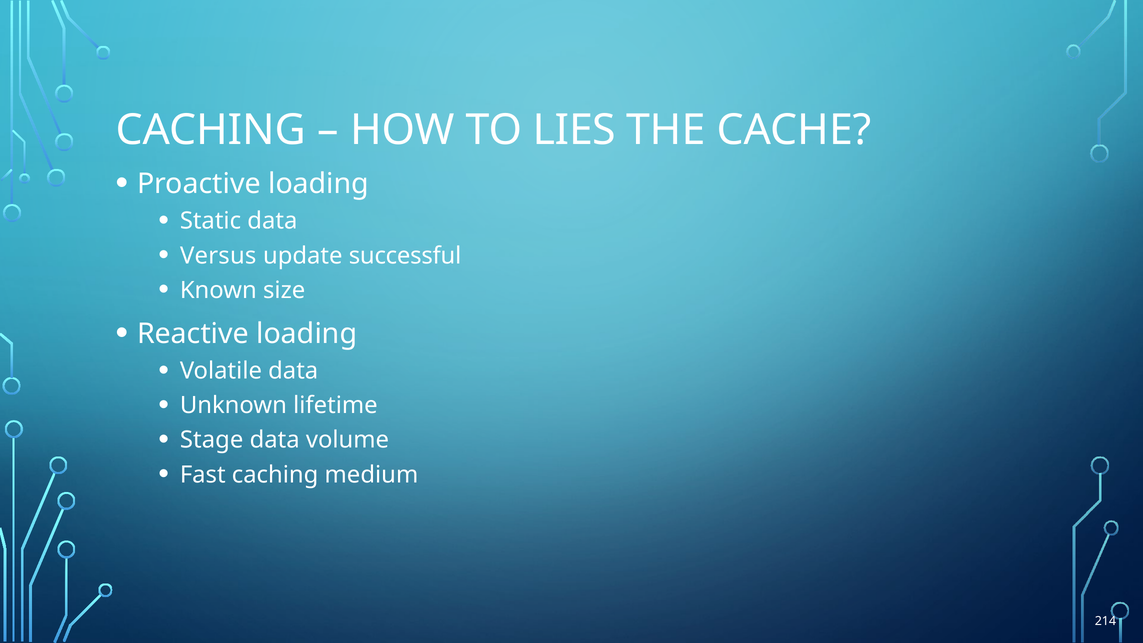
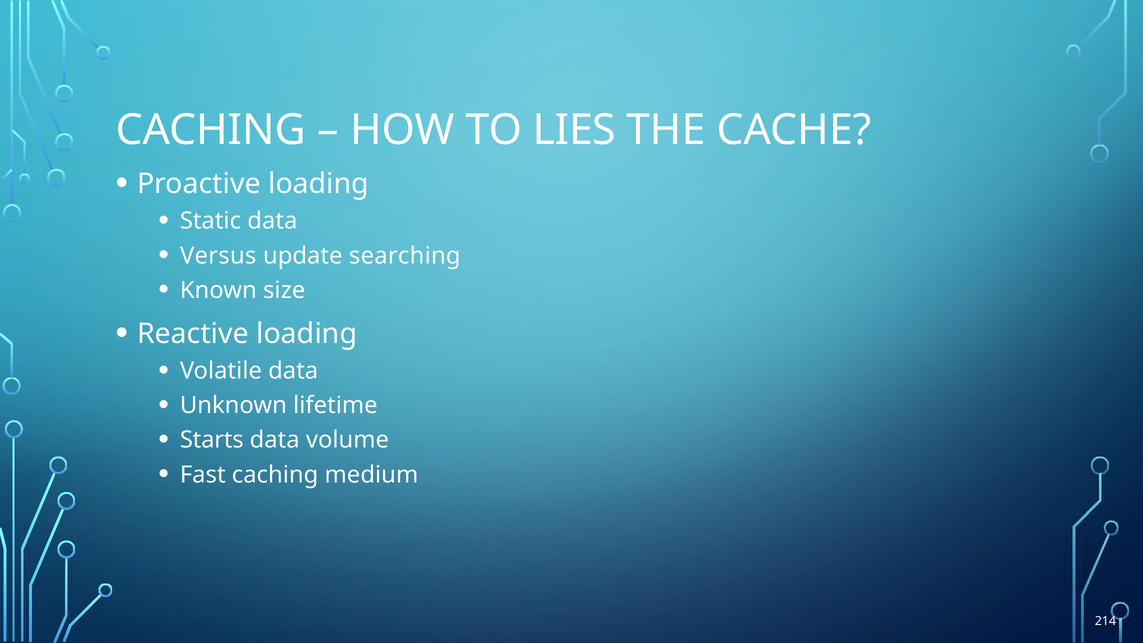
successful: successful -> searching
Stage: Stage -> Starts
